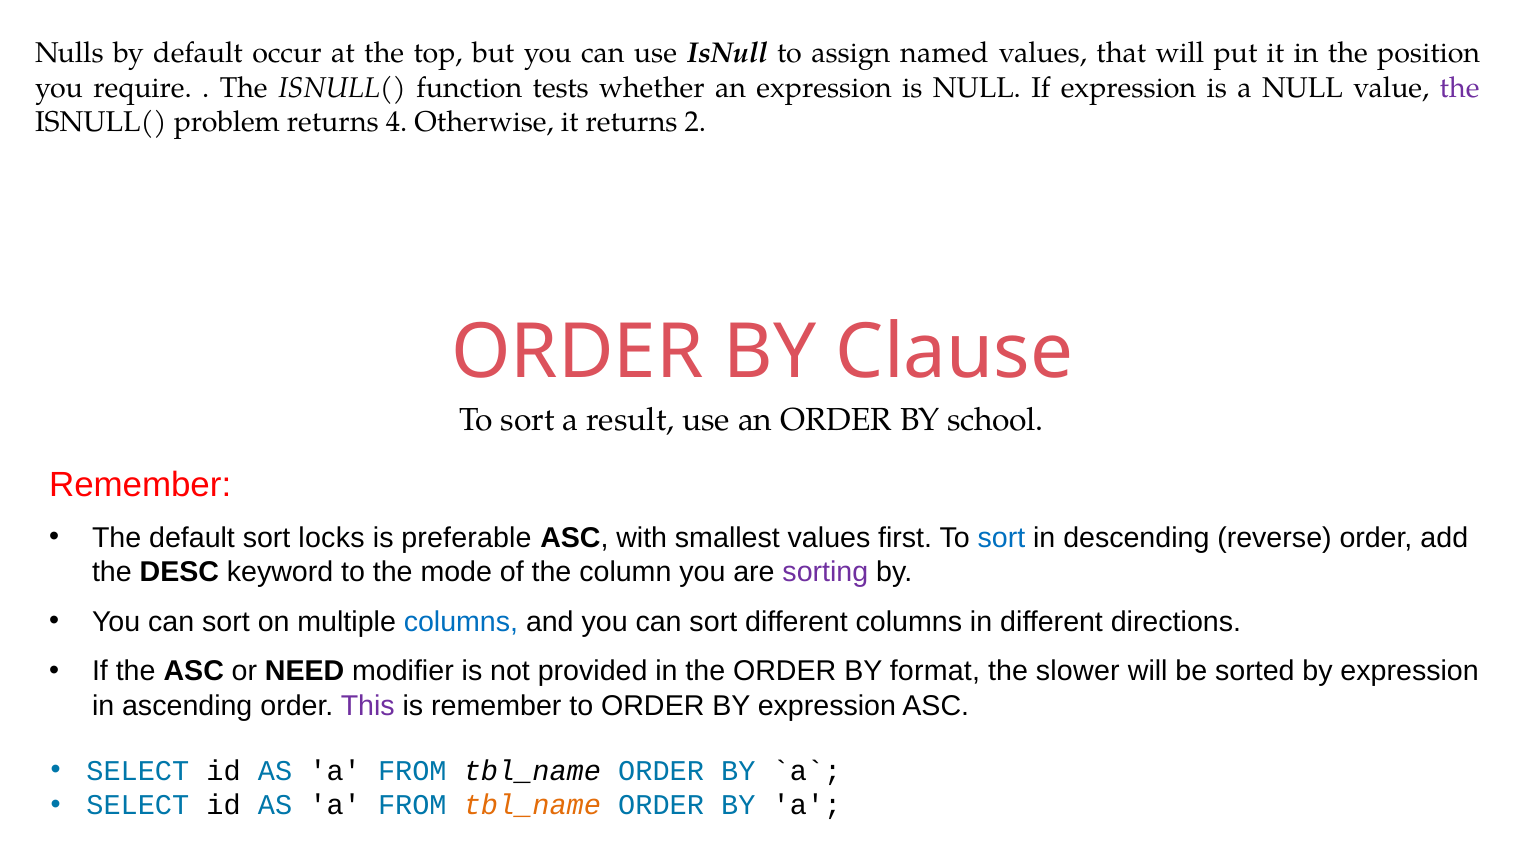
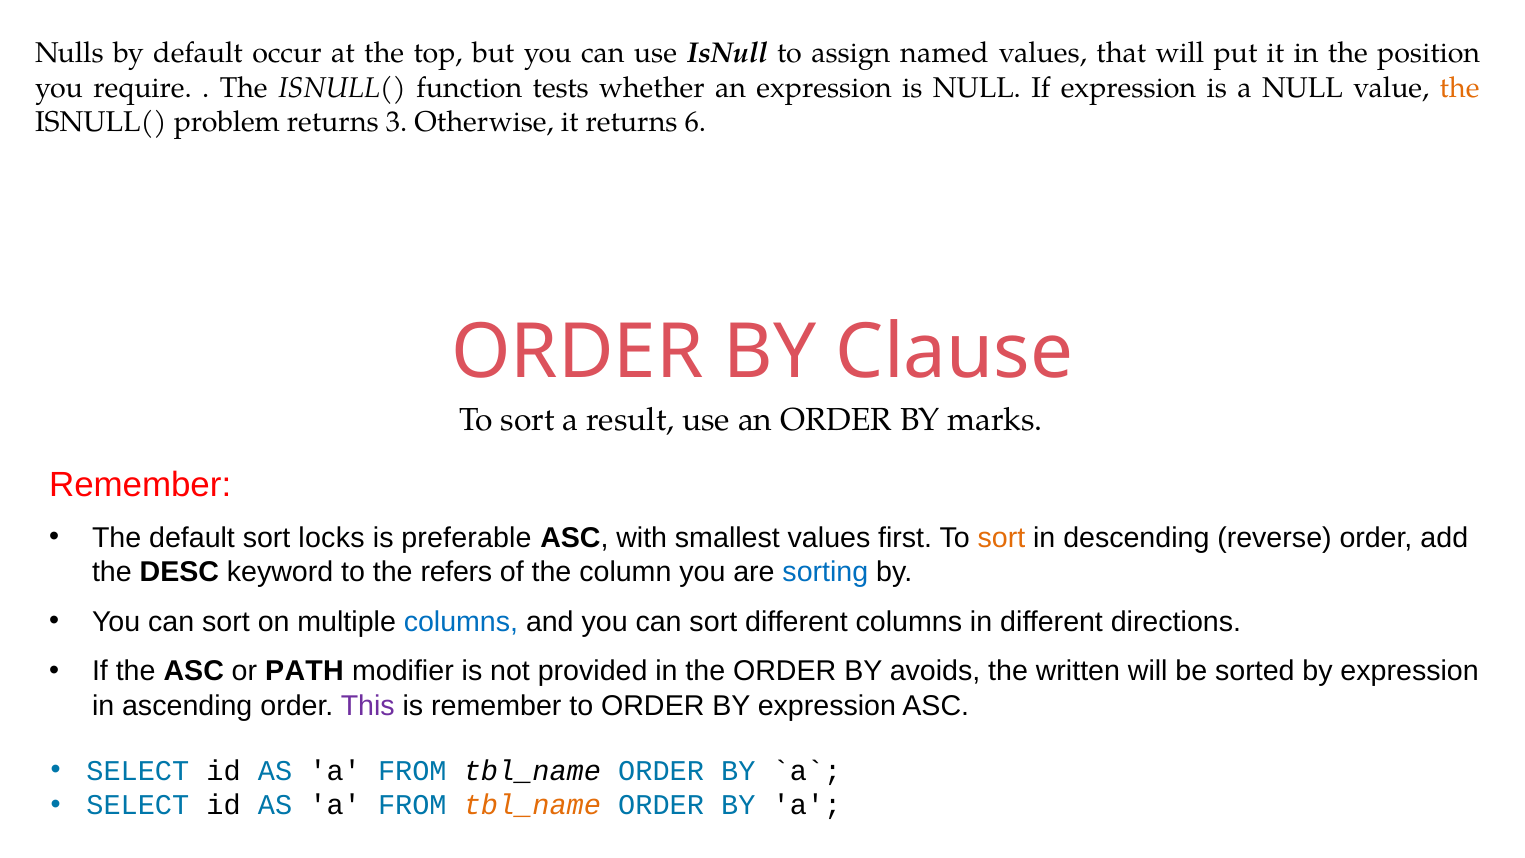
the at (1460, 88) colour: purple -> orange
4: 4 -> 3
2: 2 -> 6
school: school -> marks
sort at (1001, 538) colour: blue -> orange
mode: mode -> refers
sorting colour: purple -> blue
NEED: NEED -> PATH
format: format -> avoids
slower: slower -> written
